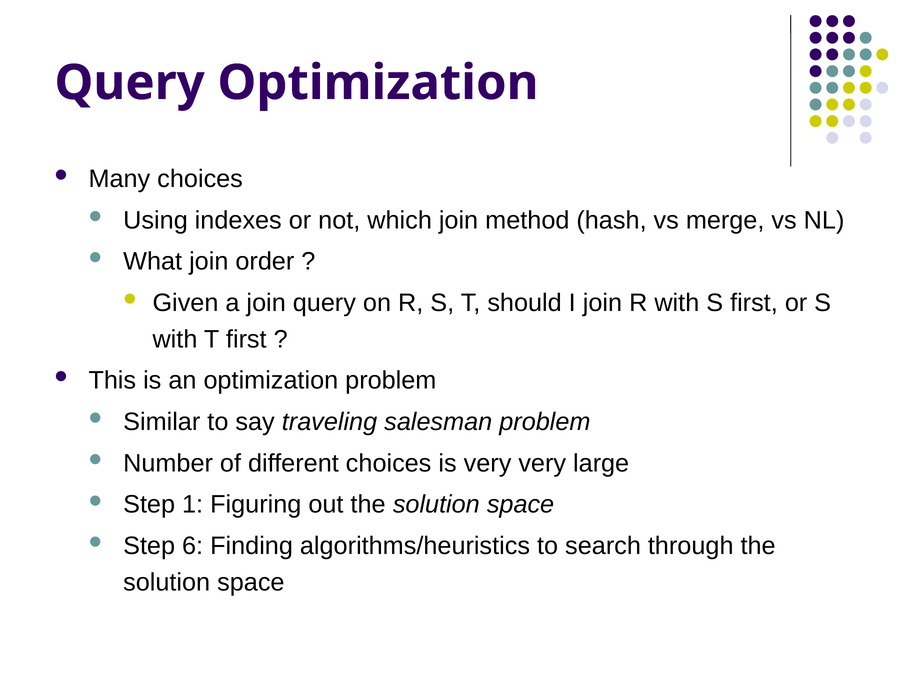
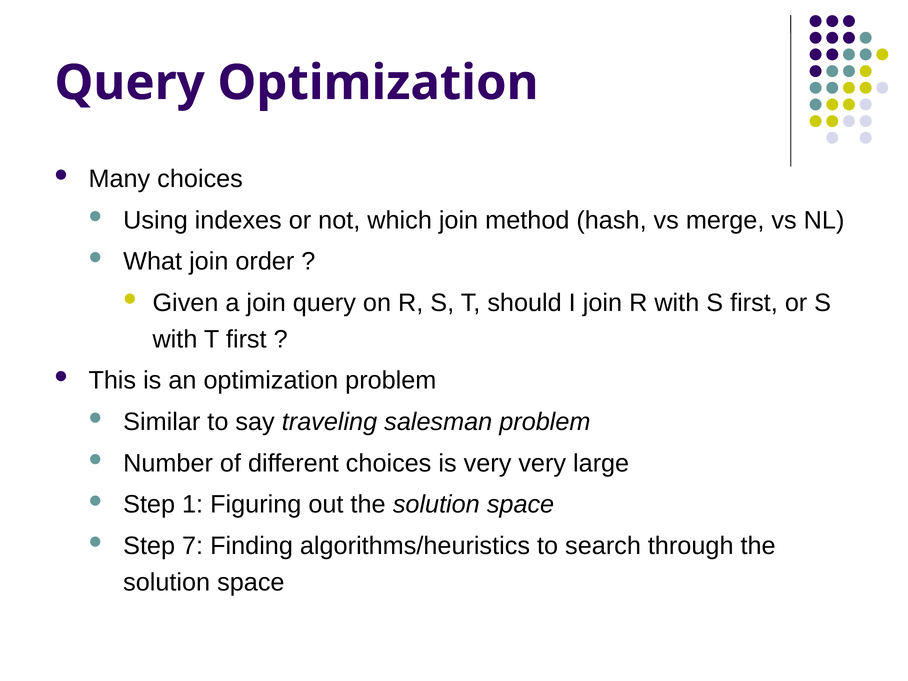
6: 6 -> 7
